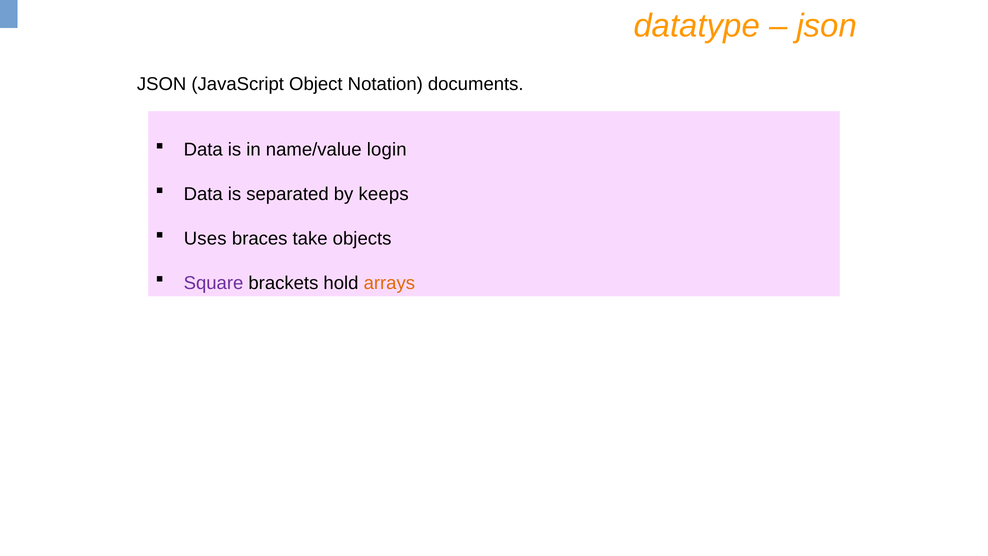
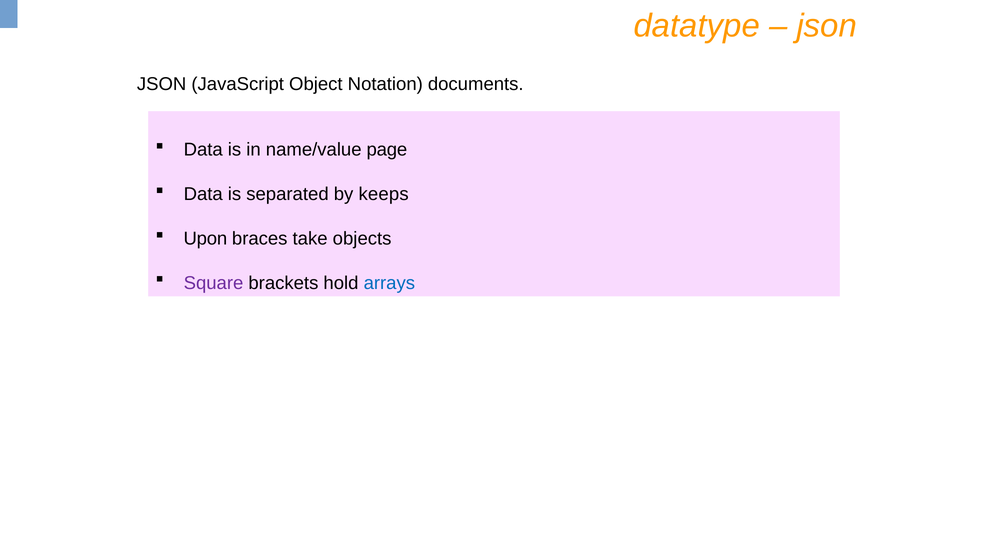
login: login -> page
Uses: Uses -> Upon
arrays colour: orange -> blue
